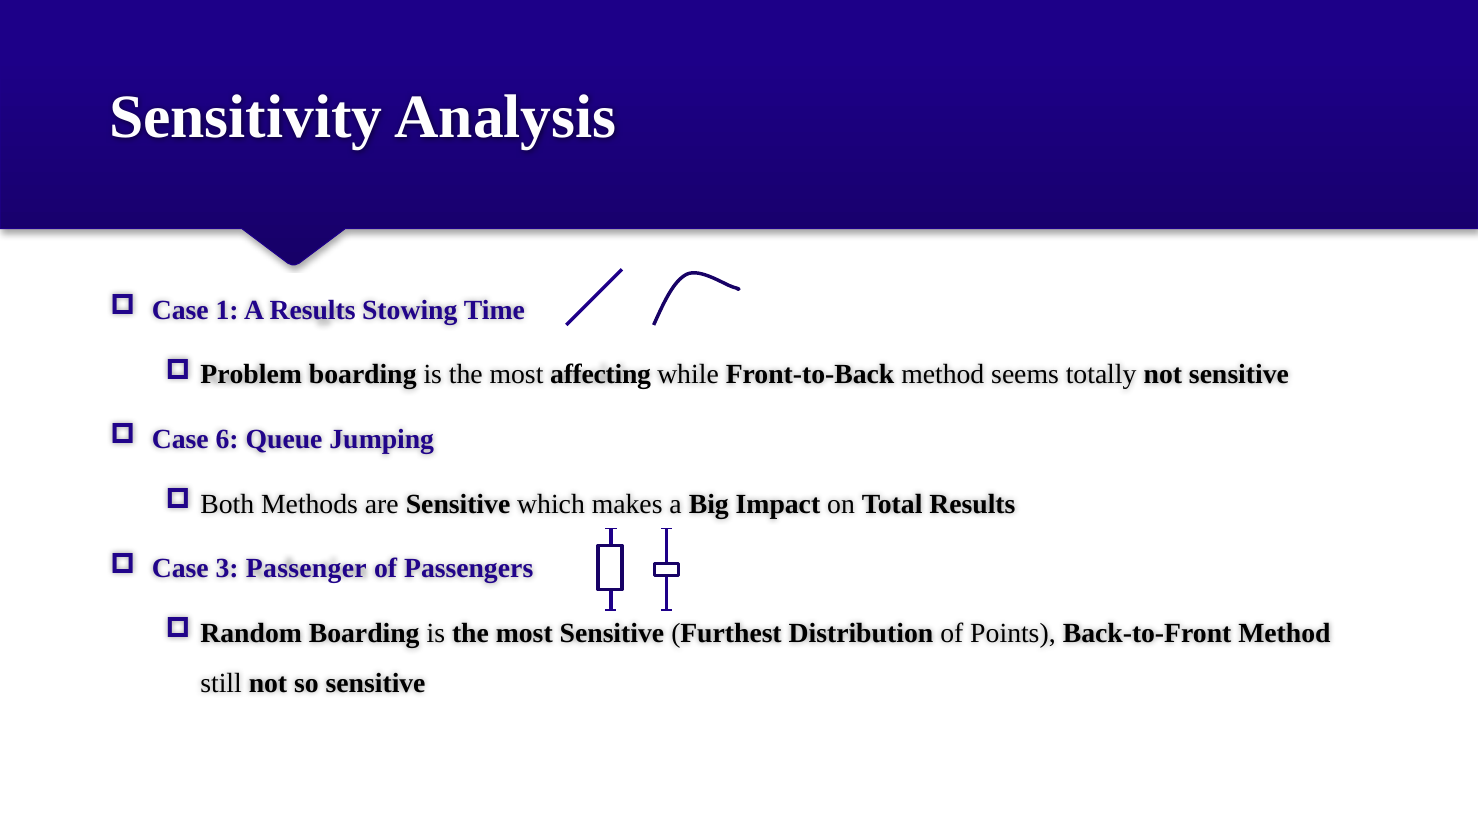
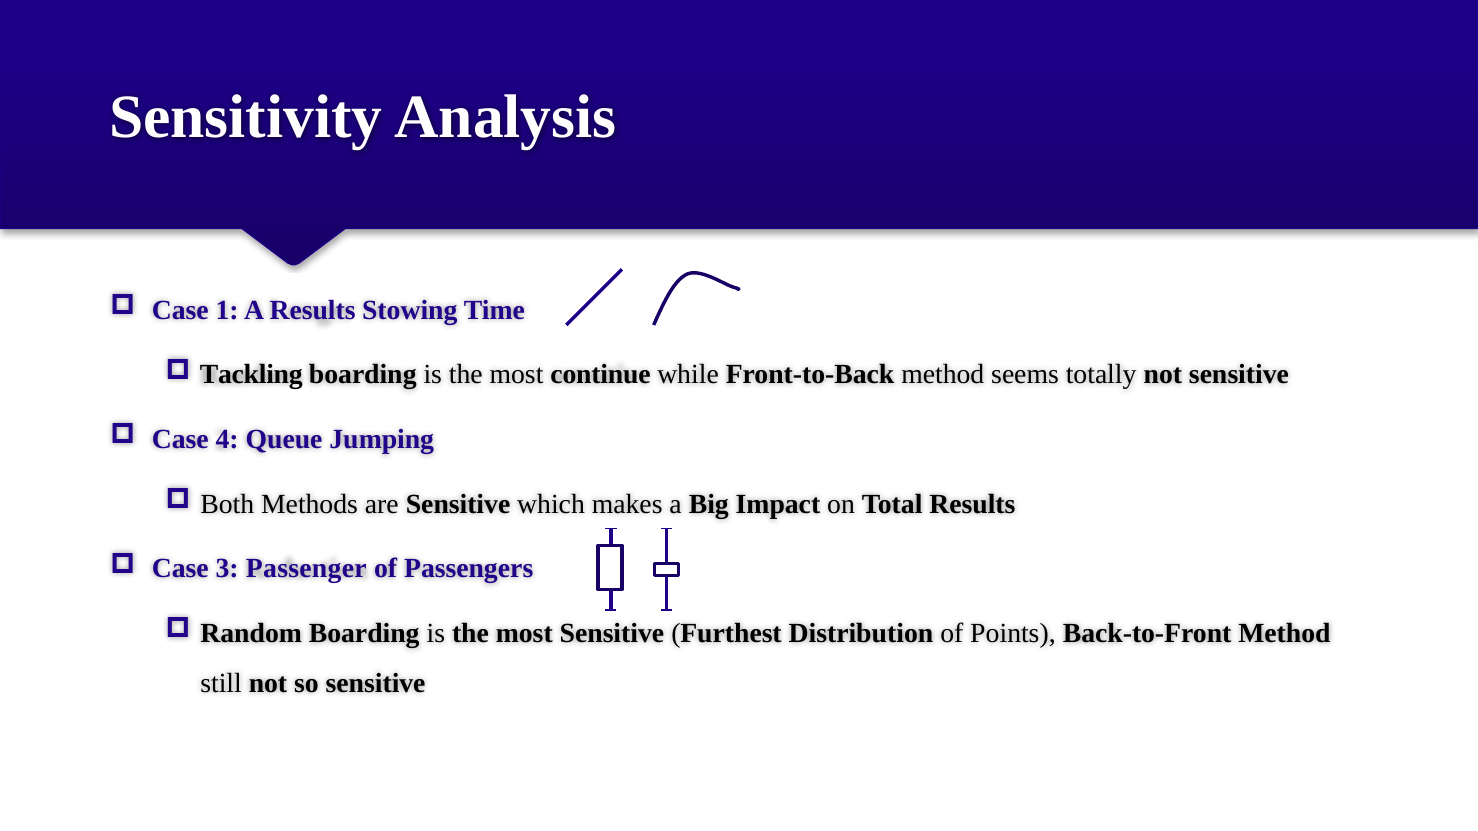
Problem: Problem -> Tackling
affecting: affecting -> continue
6: 6 -> 4
